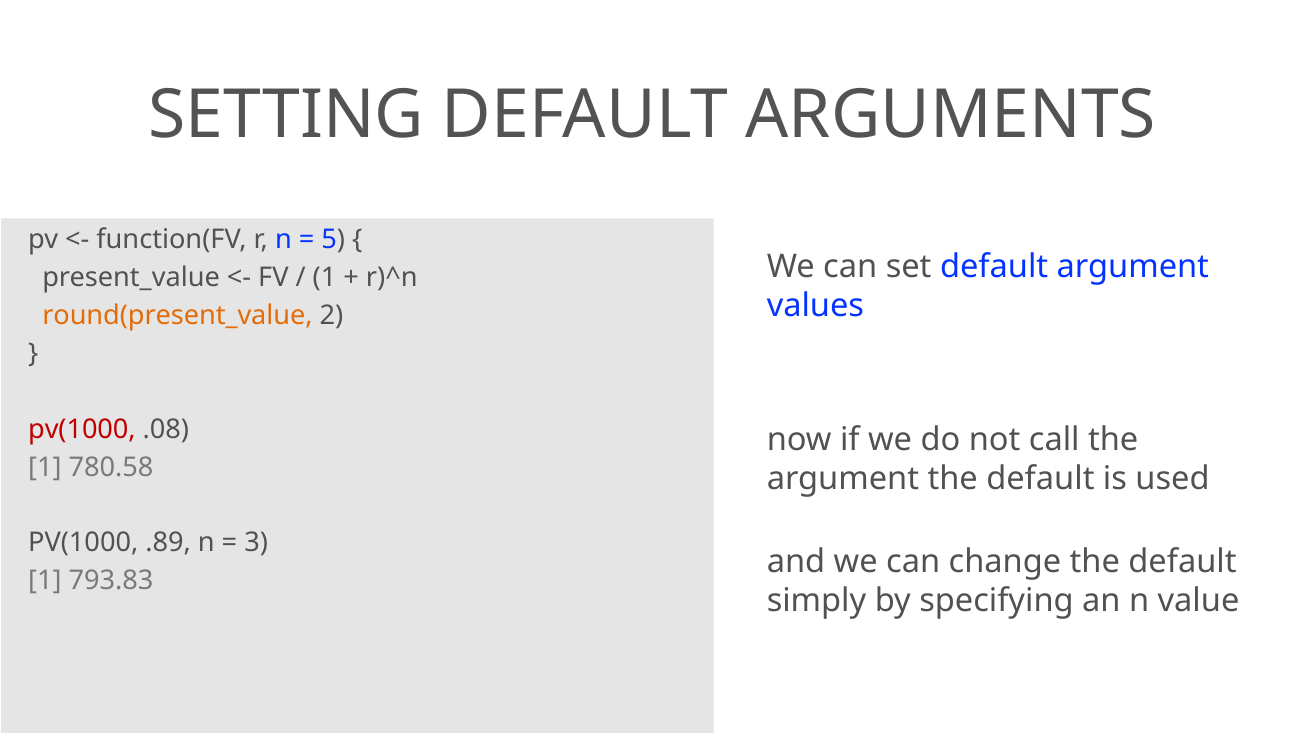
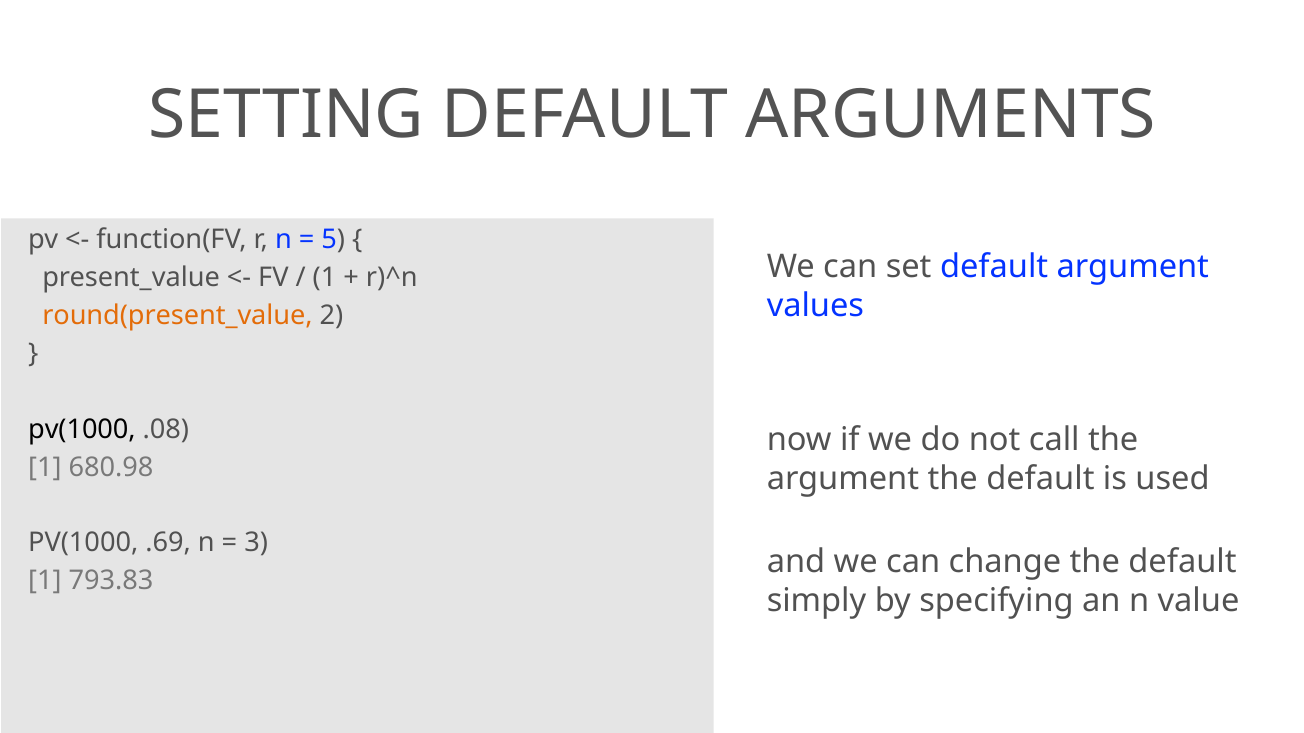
pv(1000 at (82, 429) colour: red -> black
780.58: 780.58 -> 680.98
.89: .89 -> .69
